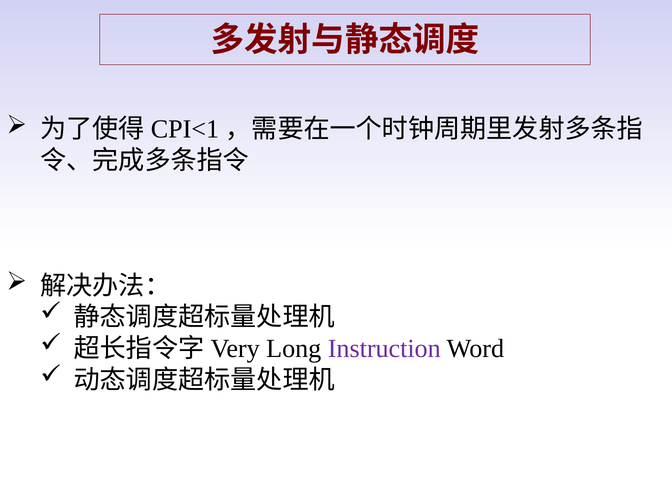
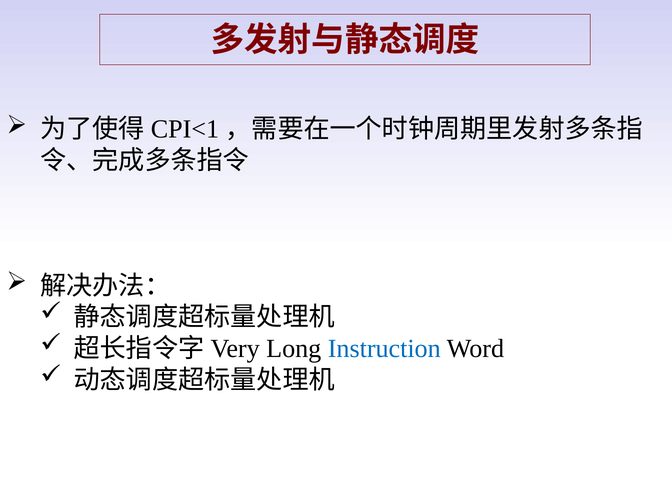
Instruction colour: purple -> blue
